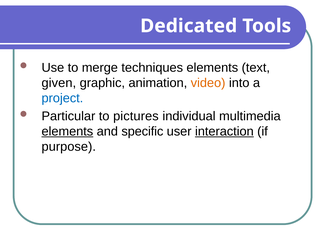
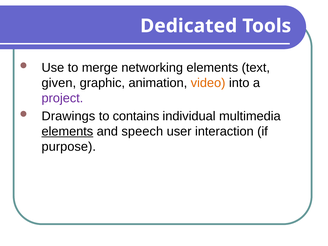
techniques: techniques -> networking
project colour: blue -> purple
Particular: Particular -> Drawings
pictures: pictures -> contains
specific: specific -> speech
interaction underline: present -> none
